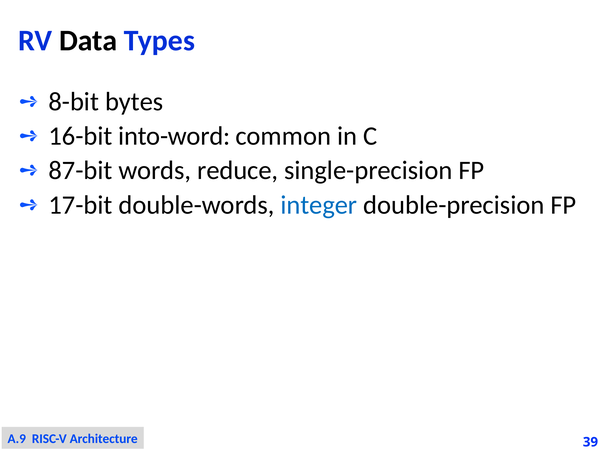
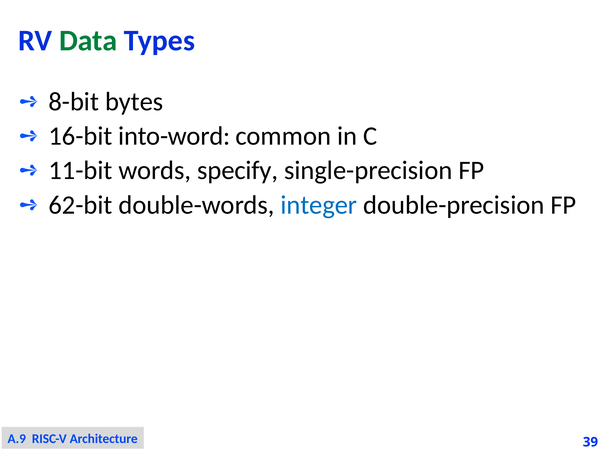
Data colour: black -> green
87-bit: 87-bit -> 11-bit
reduce: reduce -> specify
17-bit: 17-bit -> 62-bit
